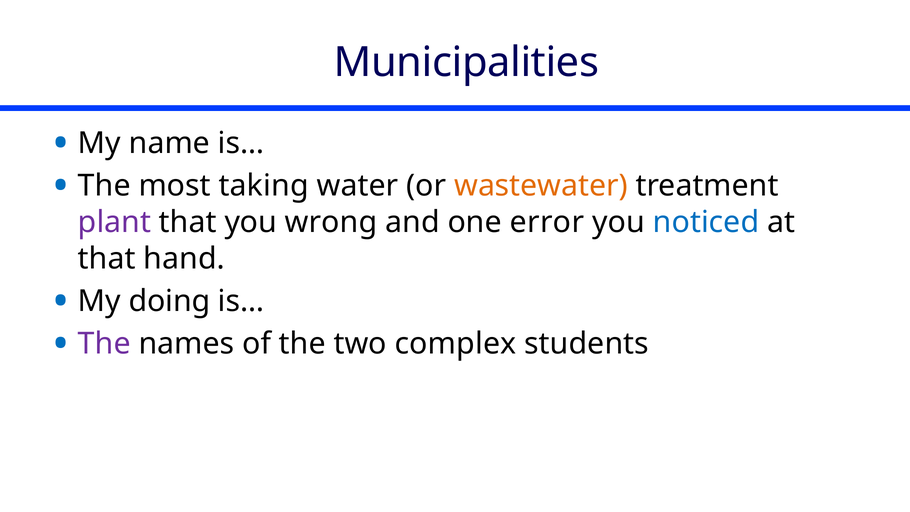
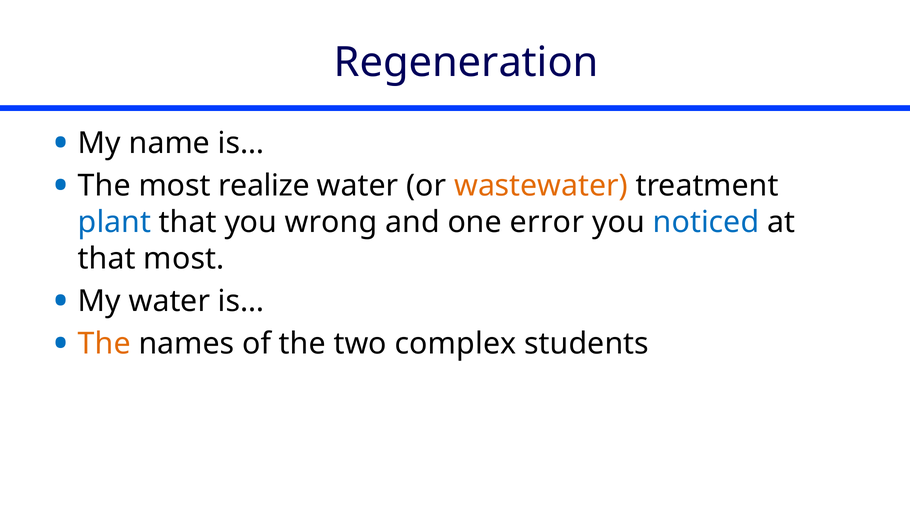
Municipalities: Municipalities -> Regeneration
taking: taking -> realize
plant colour: purple -> blue
that hand: hand -> most
My doing: doing -> water
The at (104, 343) colour: purple -> orange
